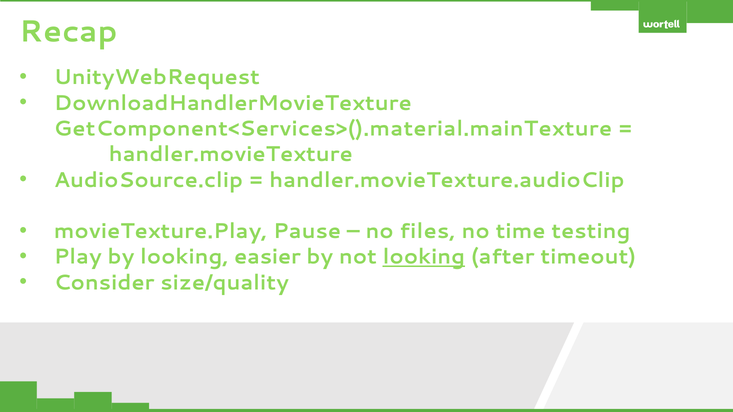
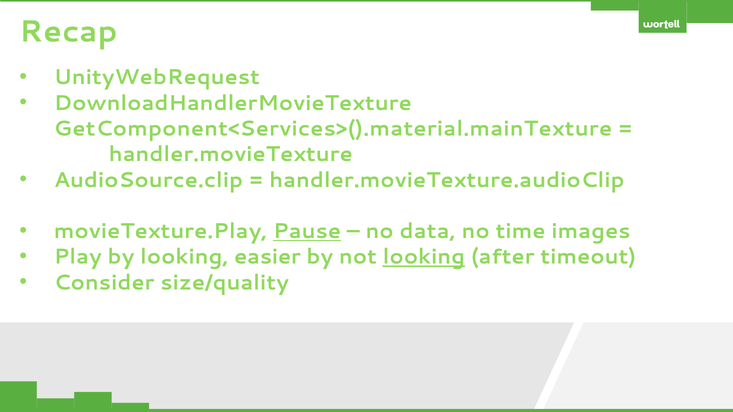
Pause underline: none -> present
files: files -> data
testing: testing -> images
